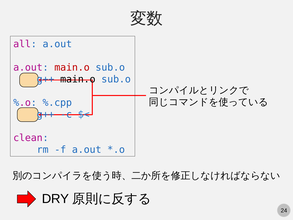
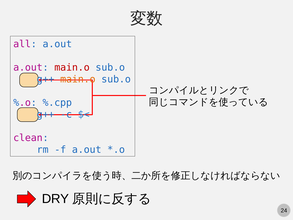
main.o at (78, 79) colour: black -> orange
